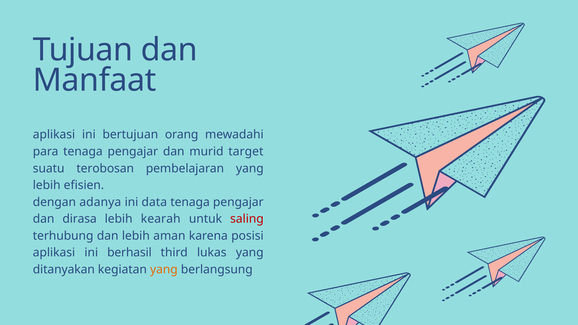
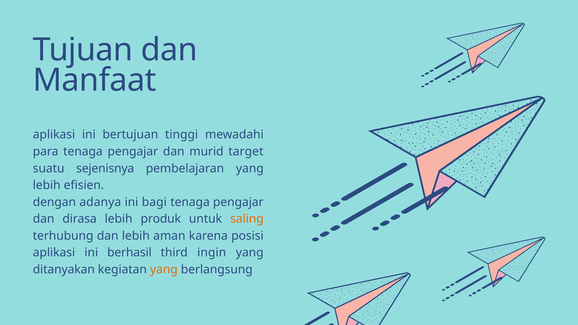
orang: orang -> tinggi
terobosan: terobosan -> sejenisnya
data: data -> bagi
kearah: kearah -> produk
saling colour: red -> orange
lukas: lukas -> ingin
